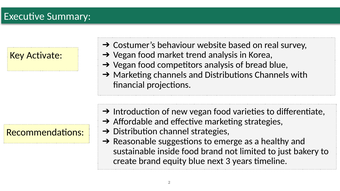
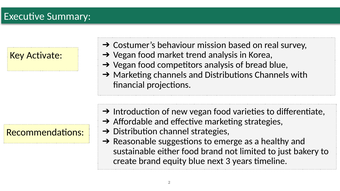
website: website -> mission
inside: inside -> either
